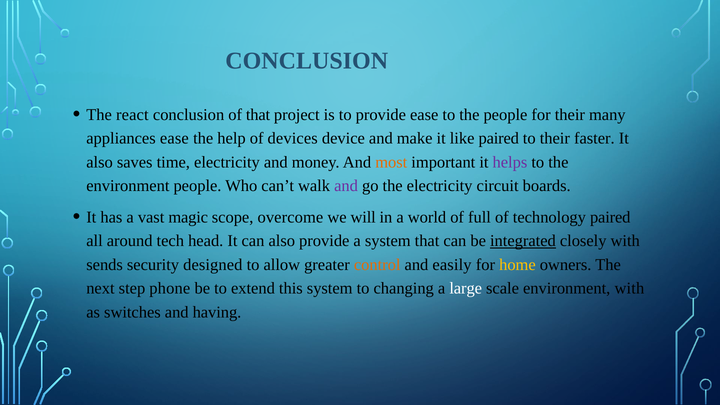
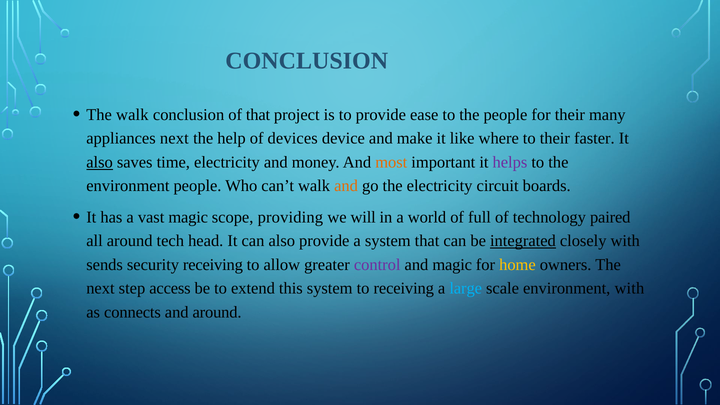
The react: react -> walk
appliances ease: ease -> next
like paired: paired -> where
also at (100, 162) underline: none -> present
and at (346, 186) colour: purple -> orange
overcome: overcome -> providing
security designed: designed -> receiving
control colour: orange -> purple
and easily: easily -> magic
phone: phone -> access
to changing: changing -> receiving
large colour: white -> light blue
switches: switches -> connects
and having: having -> around
